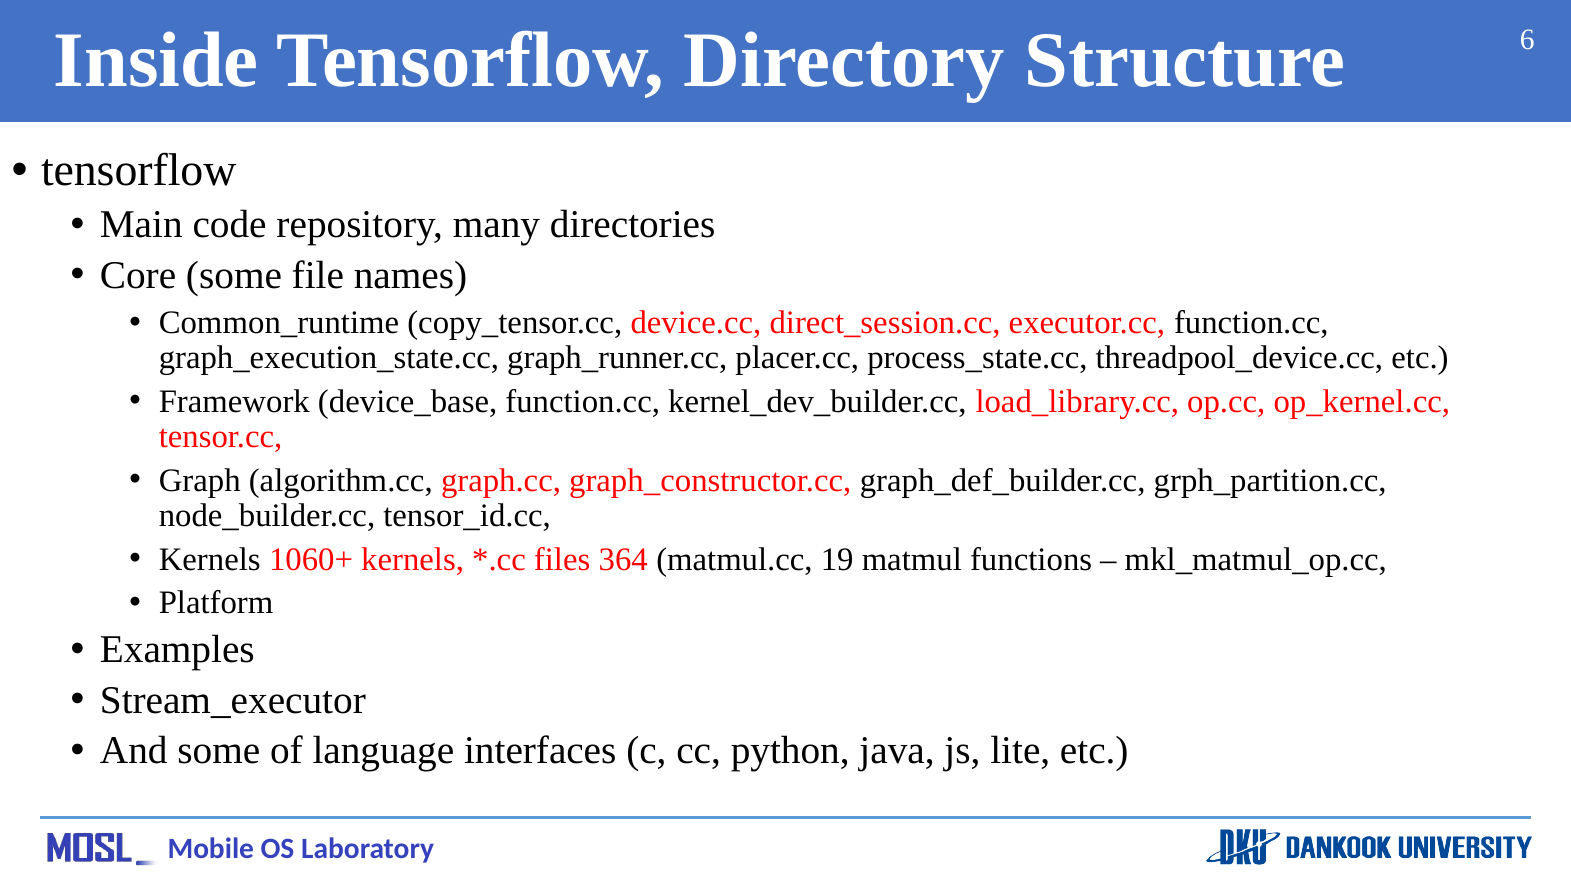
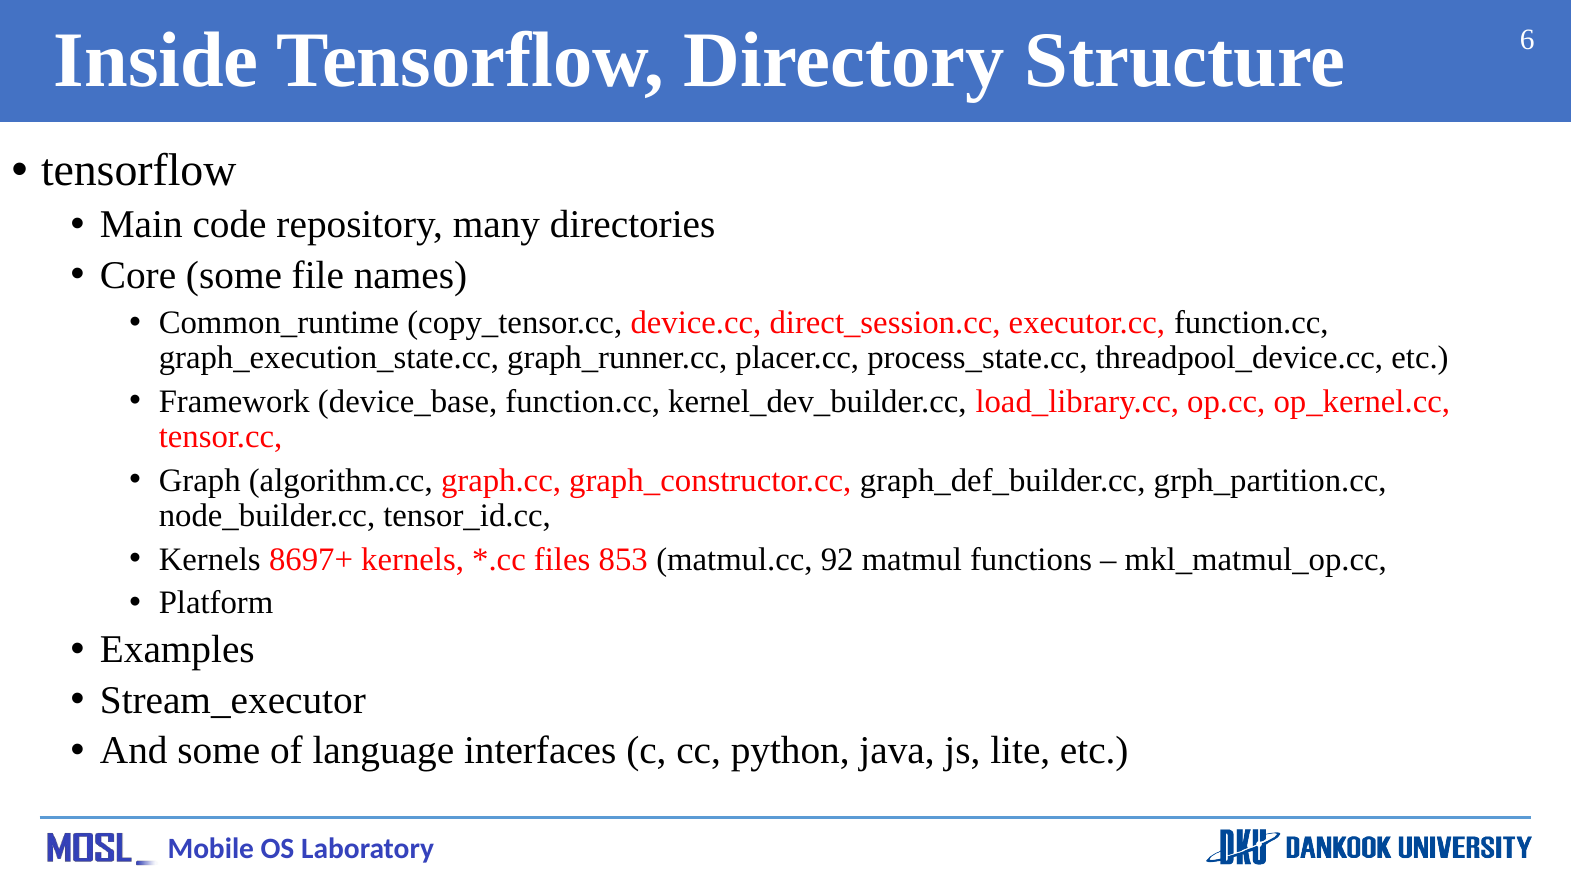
1060+: 1060+ -> 8697+
364: 364 -> 853
19: 19 -> 92
